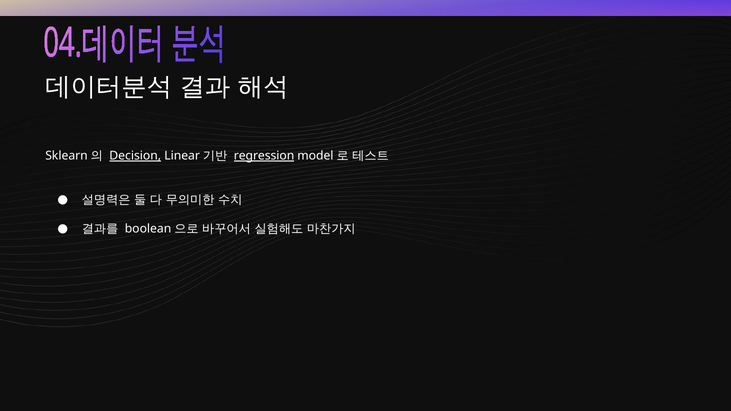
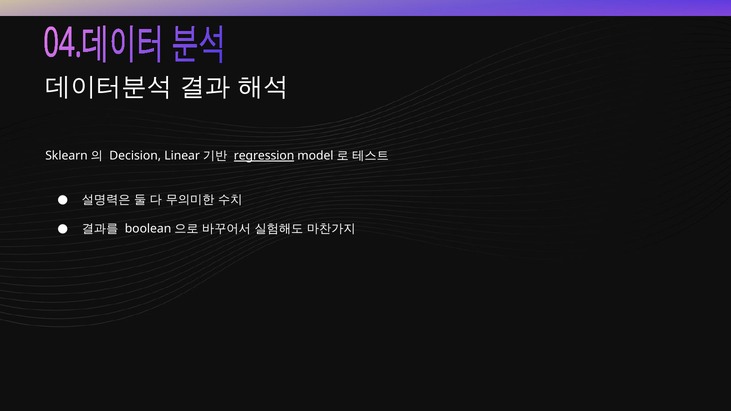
Decision underline: present -> none
